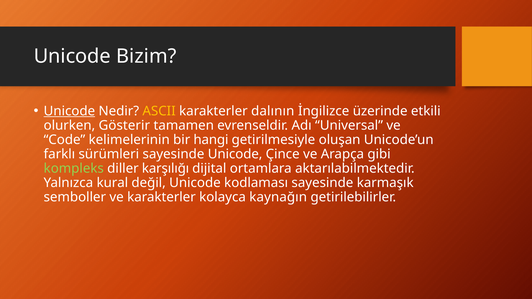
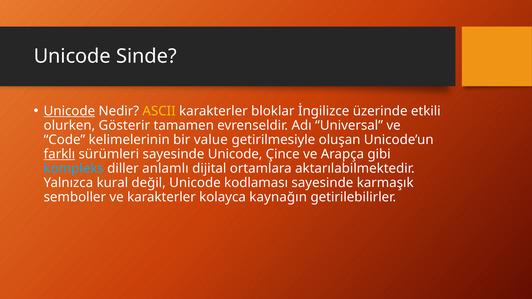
Bizim: Bizim -> Sinde
dalının: dalının -> bloklar
hangi: hangi -> value
farklı underline: none -> present
kompleks colour: light green -> light blue
karşılığı: karşılığı -> anlamlı
